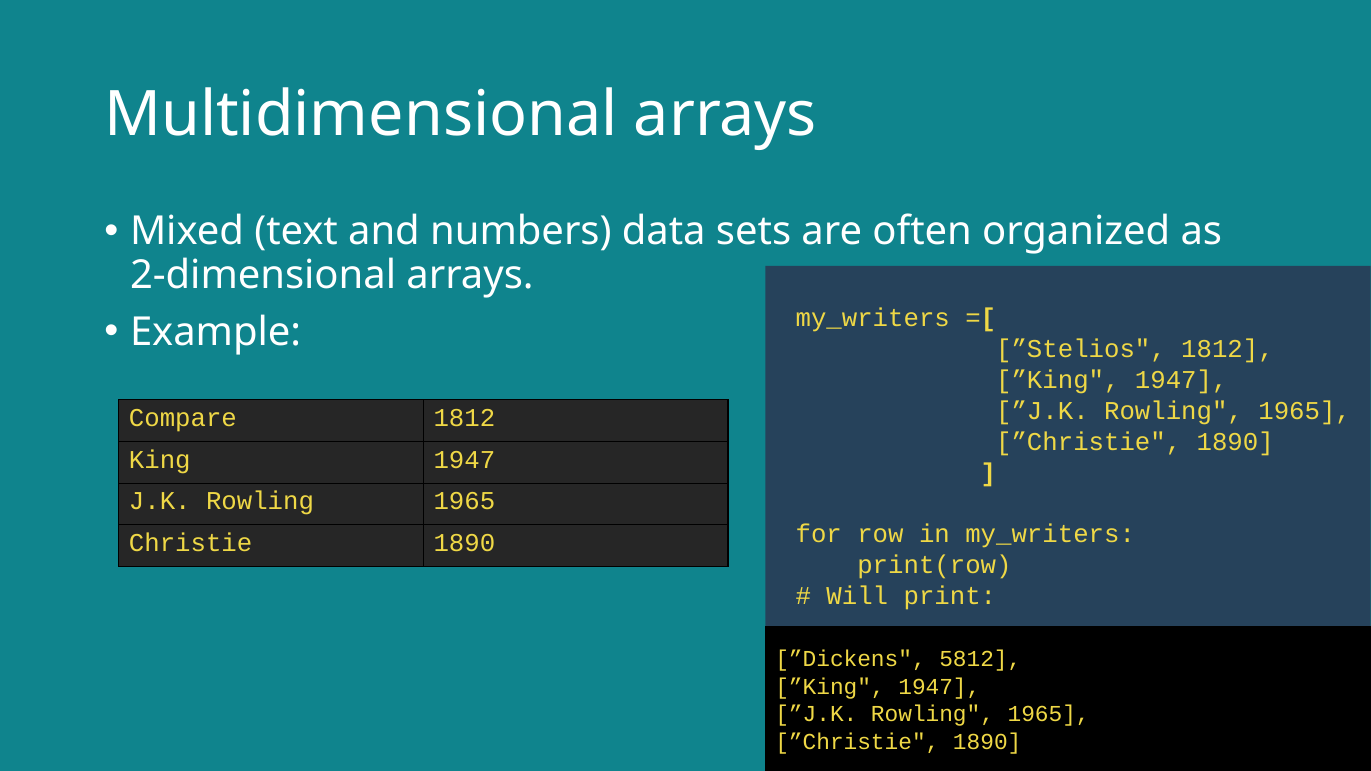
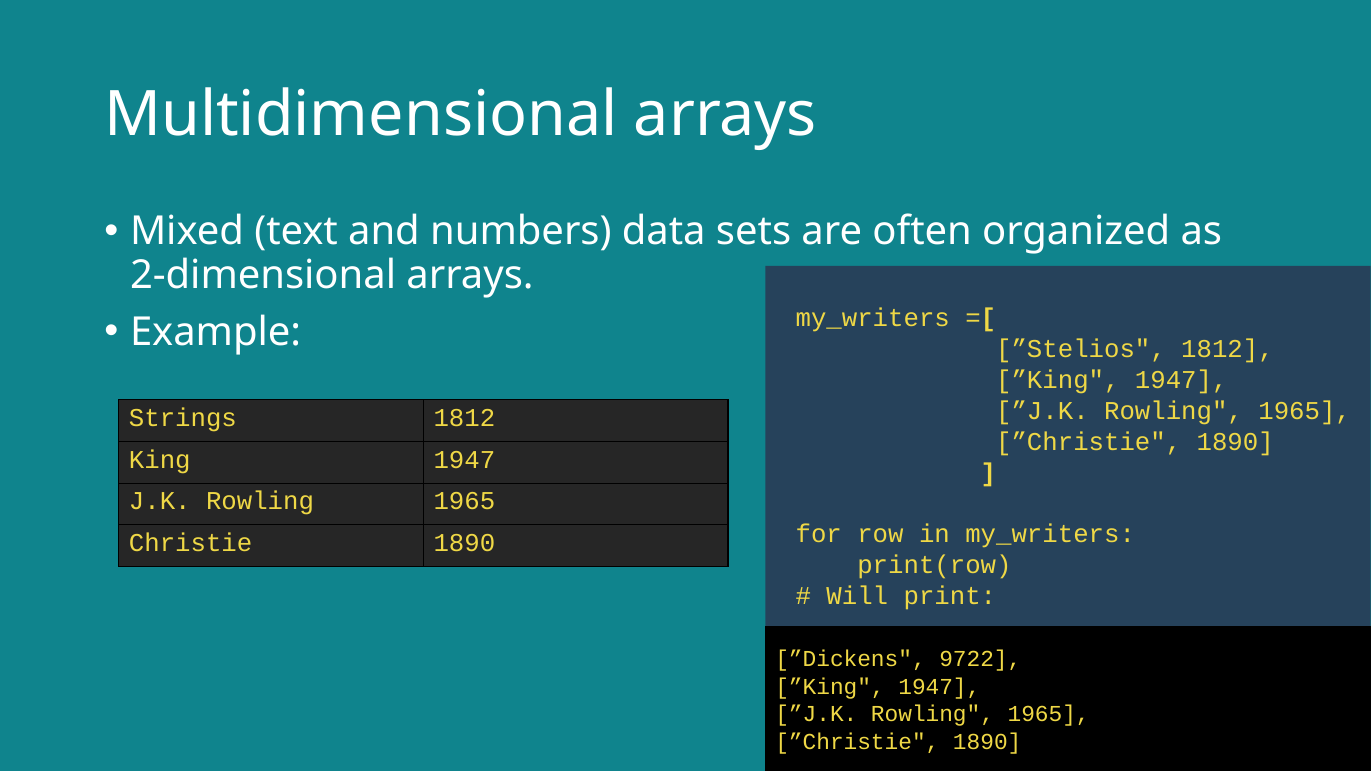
Compare: Compare -> Strings
5812: 5812 -> 9722
